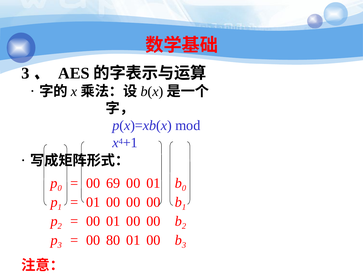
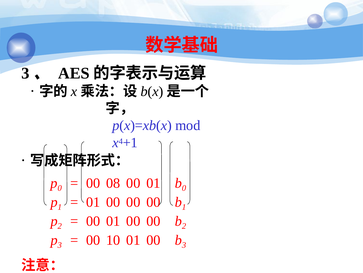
69: 69 -> 08
80: 80 -> 10
